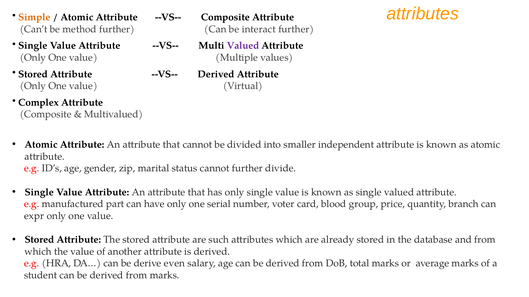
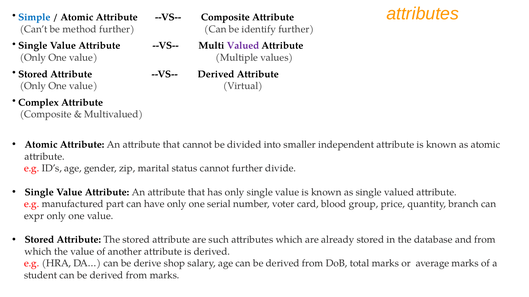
Simple colour: orange -> blue
interact: interact -> identify
even: even -> shop
